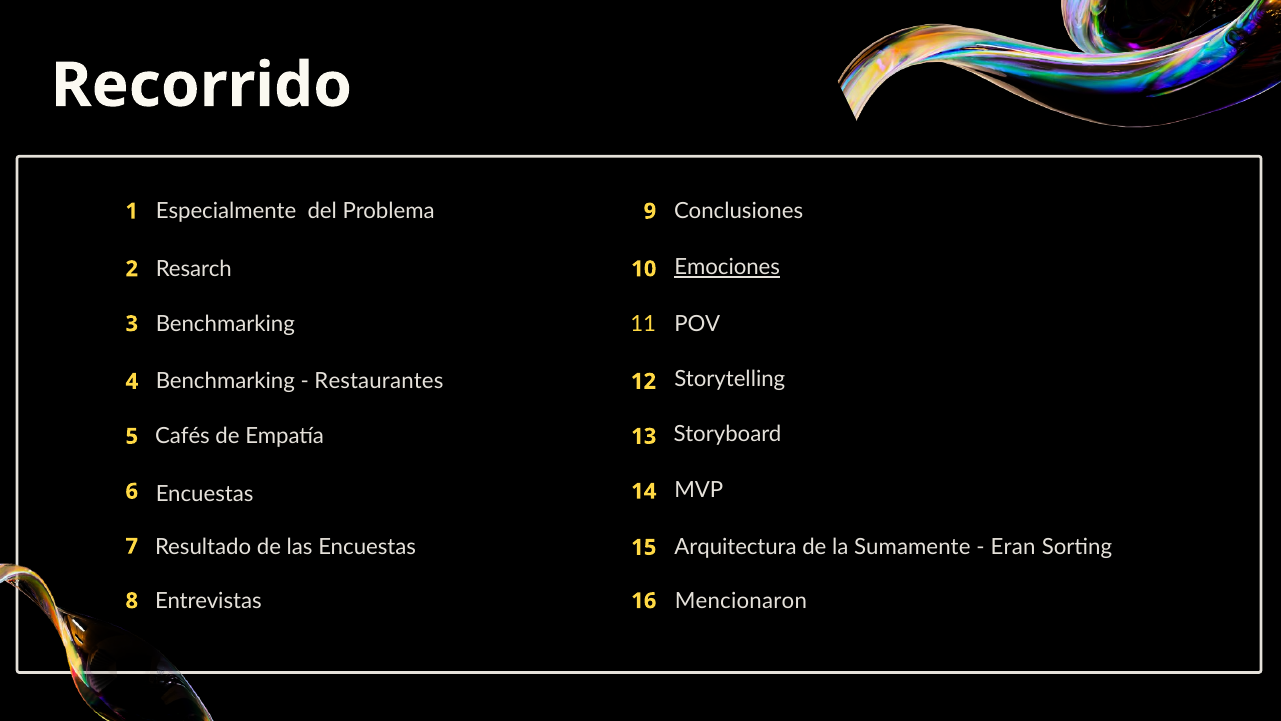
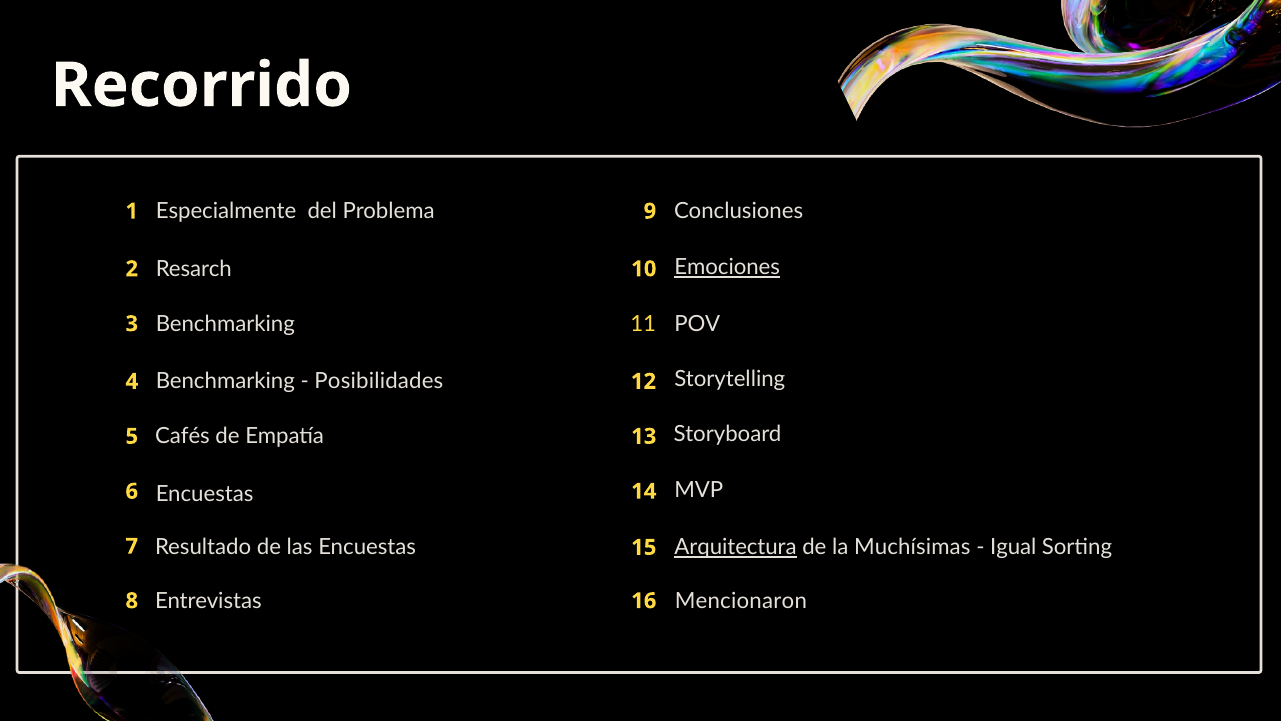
Restaurantes: Restaurantes -> Posibilidades
Arquitectura underline: none -> present
Sumamente: Sumamente -> Muchísimas
Eran: Eran -> Igual
